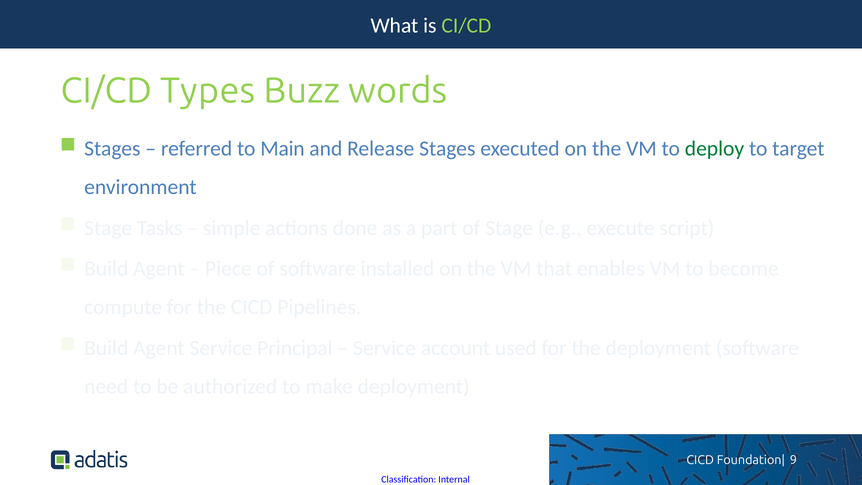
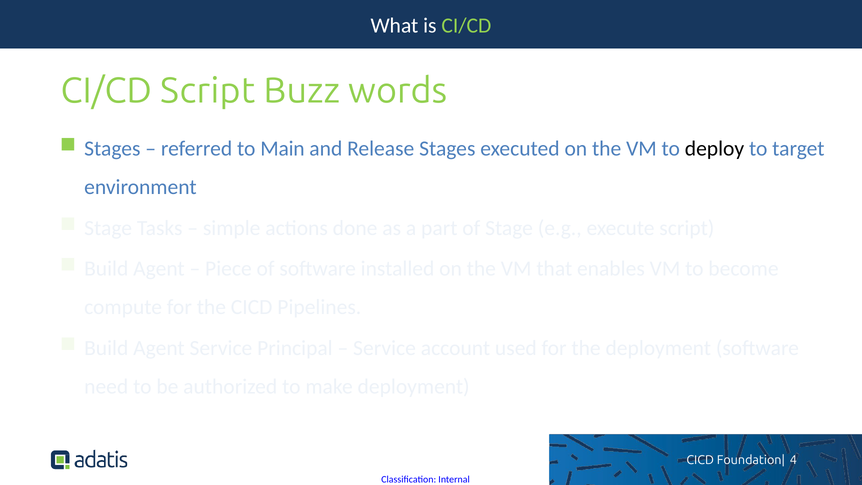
CI/CD Types: Types -> Script
deploy colour: green -> black
9: 9 -> 4
